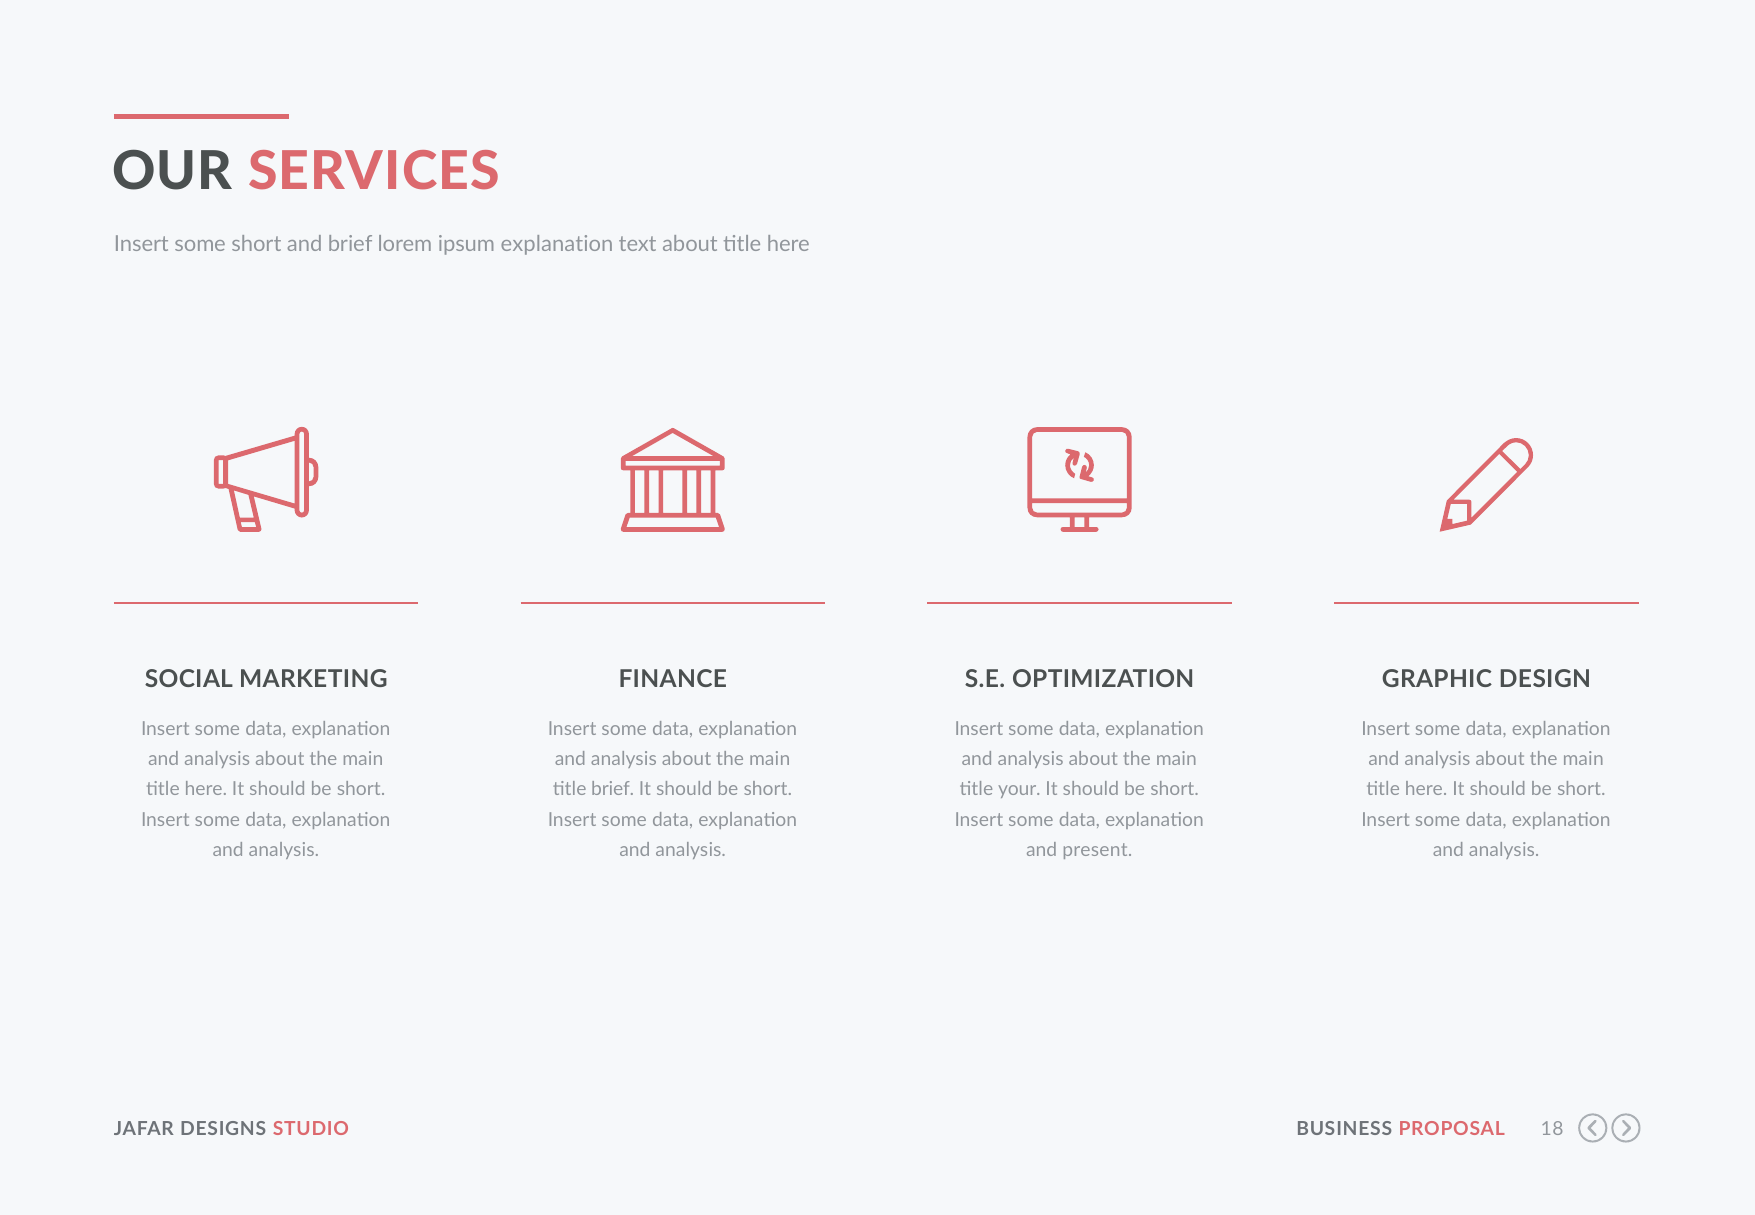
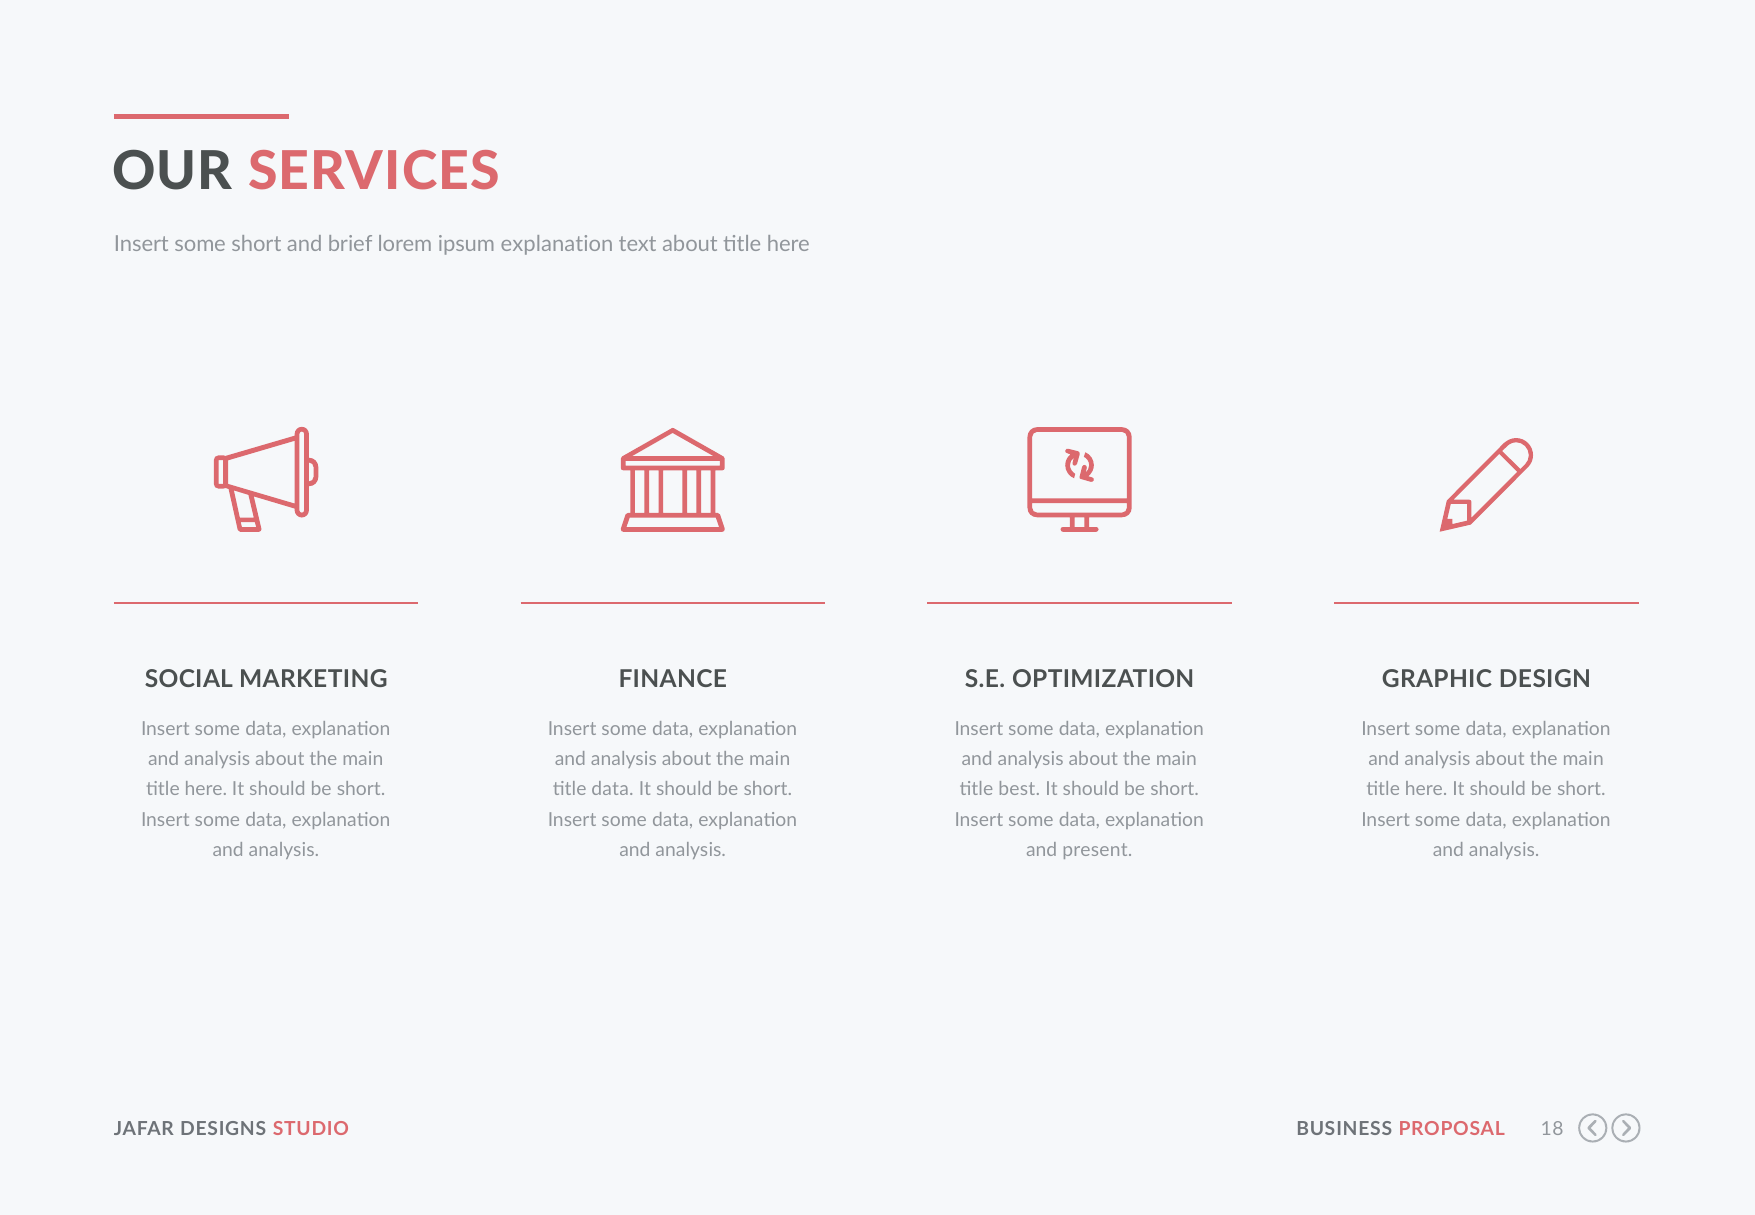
title brief: brief -> data
your: your -> best
